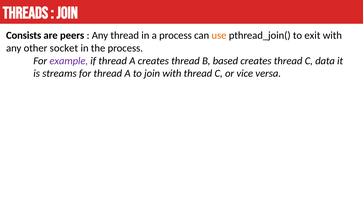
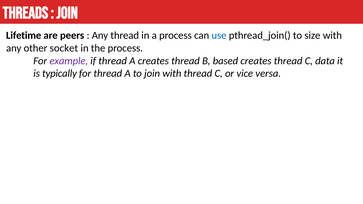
Consists: Consists -> Lifetime
use colour: orange -> blue
exit: exit -> size
streams: streams -> typically
